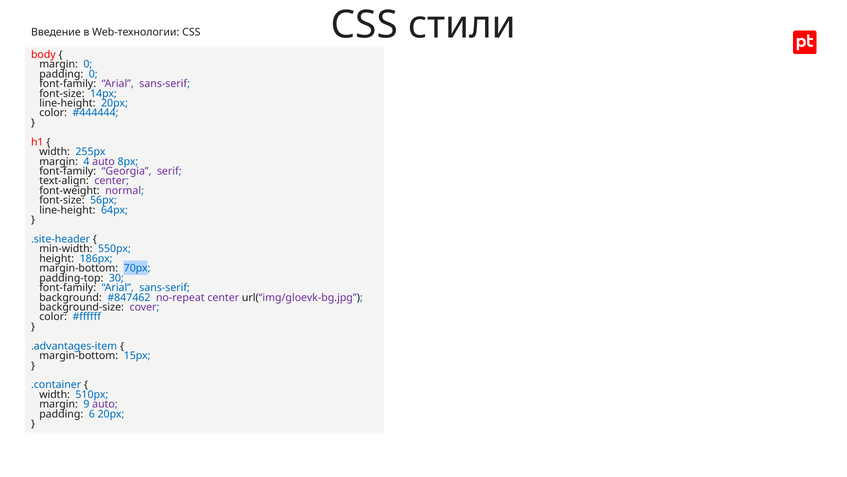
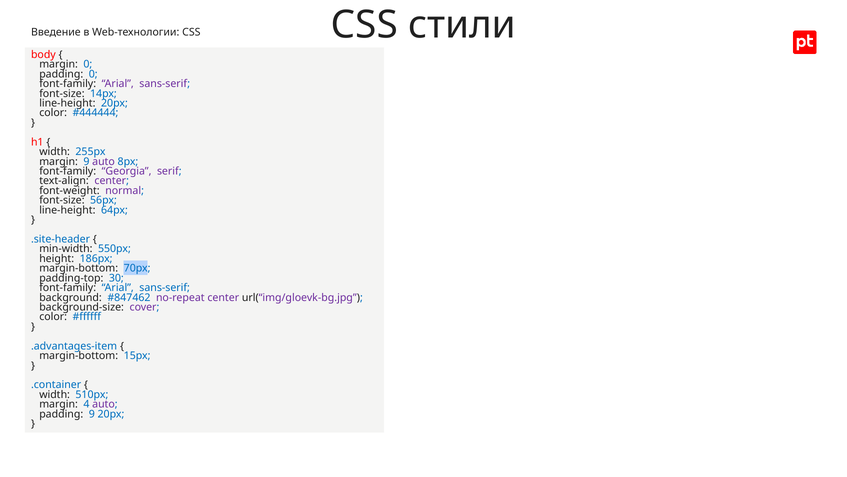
margin 4: 4 -> 9
9: 9 -> 4
padding 6: 6 -> 9
